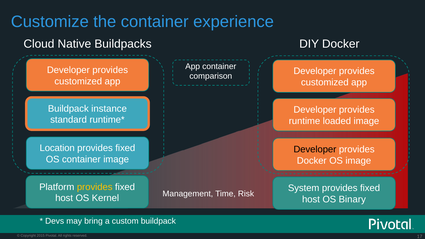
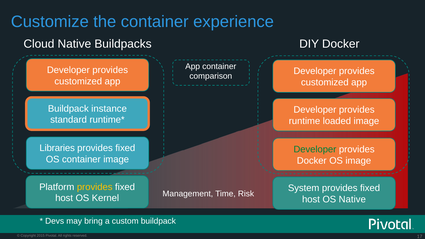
Location: Location -> Libraries
Developer at (315, 149) colour: black -> green
OS Binary: Binary -> Native
